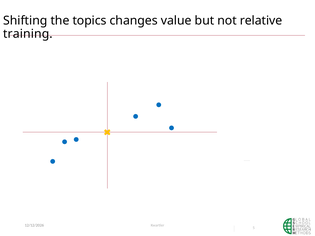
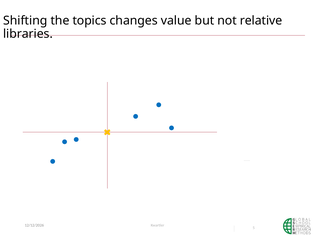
training: training -> libraries
